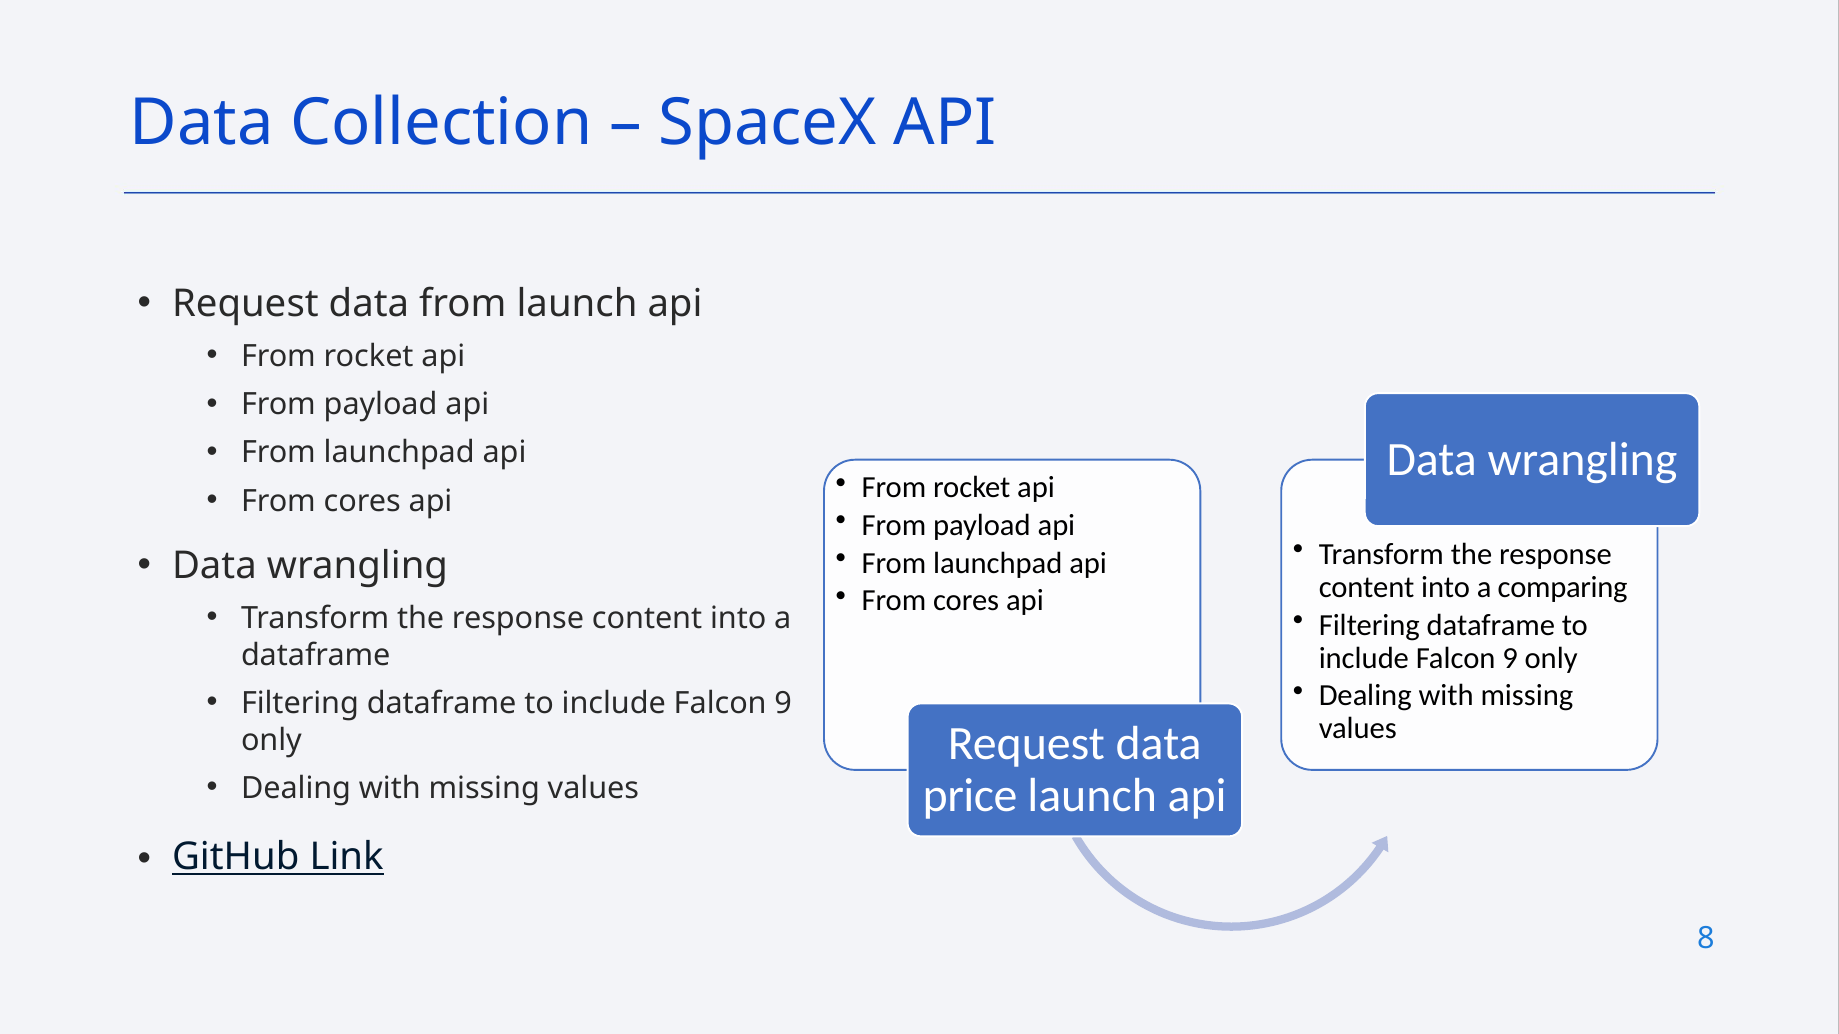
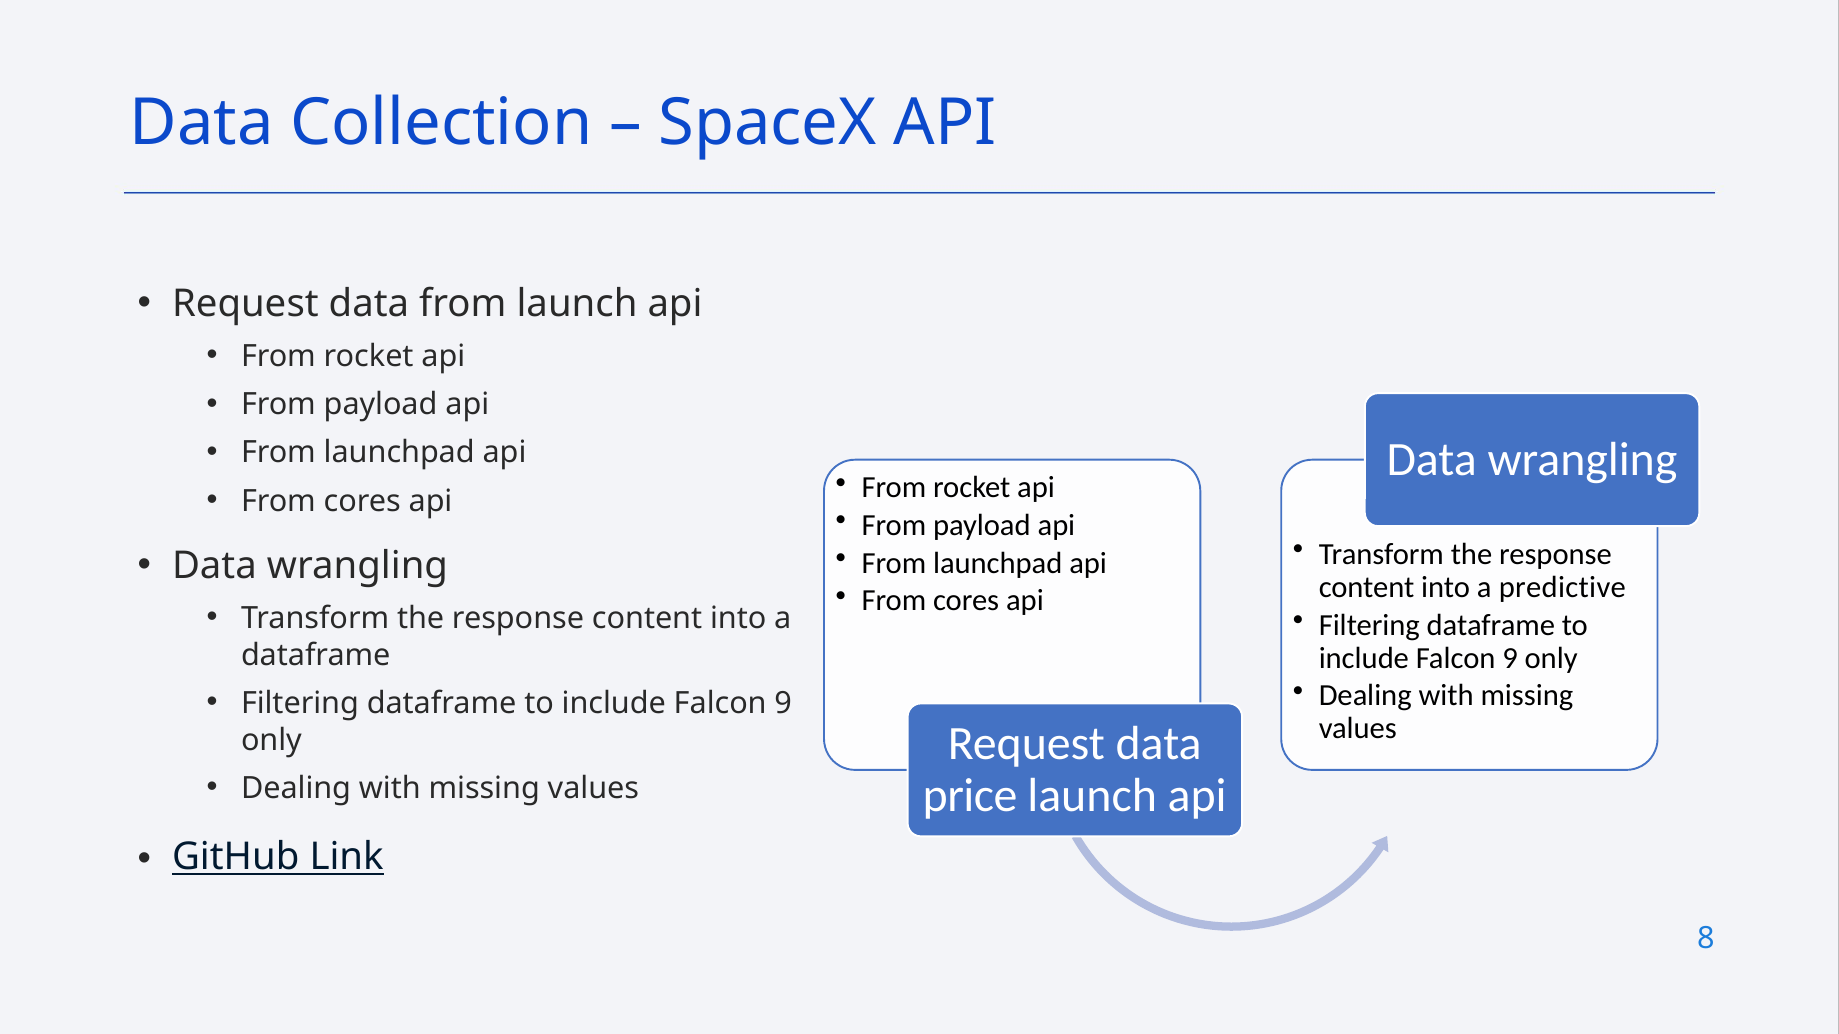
comparing: comparing -> predictive
